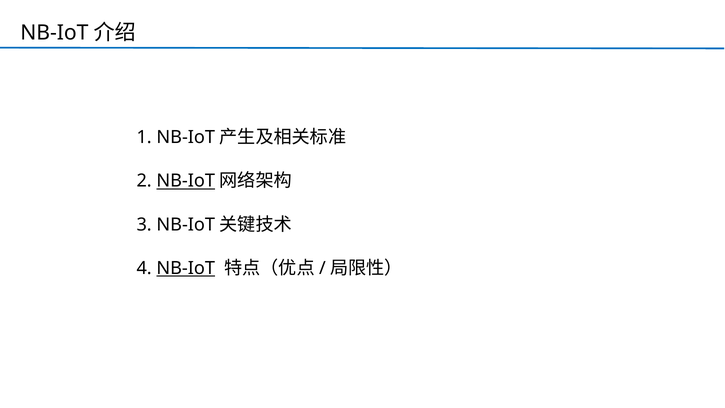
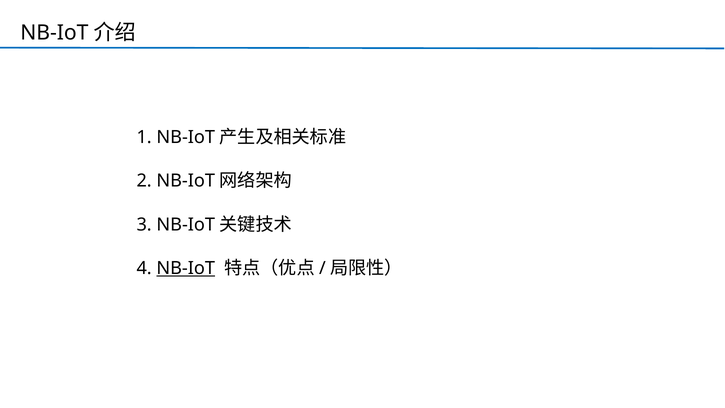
NB-IoT at (186, 181) underline: present -> none
